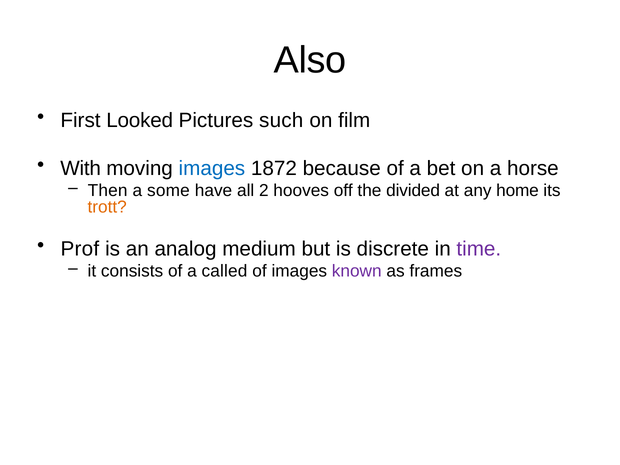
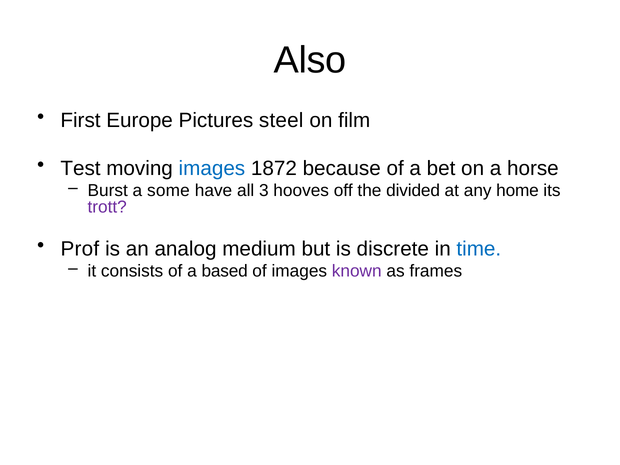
Looked: Looked -> Europe
such: such -> steel
With: With -> Test
Then: Then -> Burst
2: 2 -> 3
trott colour: orange -> purple
time colour: purple -> blue
called: called -> based
